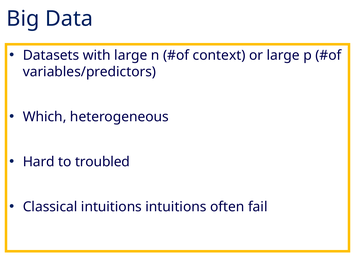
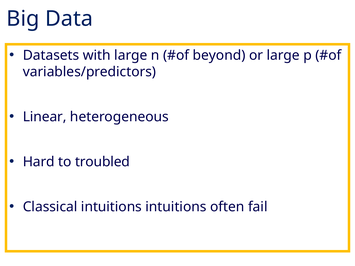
context: context -> beyond
Which: Which -> Linear
